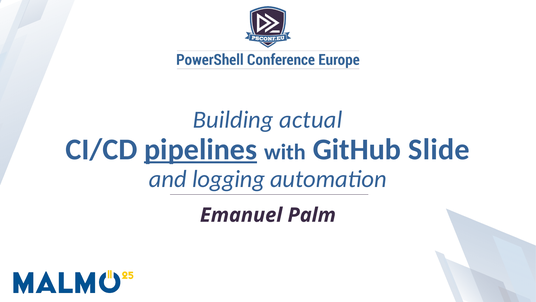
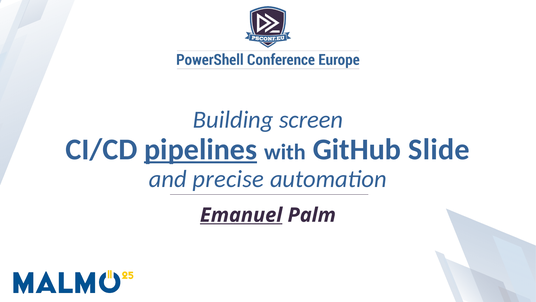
actual: actual -> screen
logging: logging -> precise
Emanuel underline: none -> present
